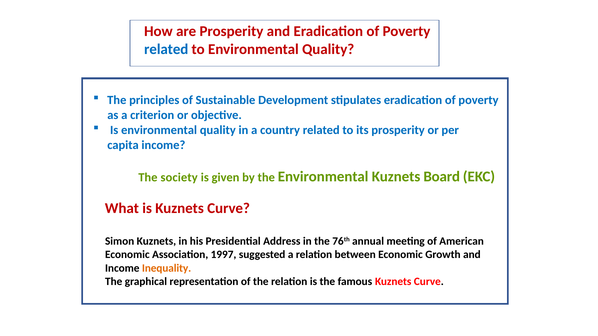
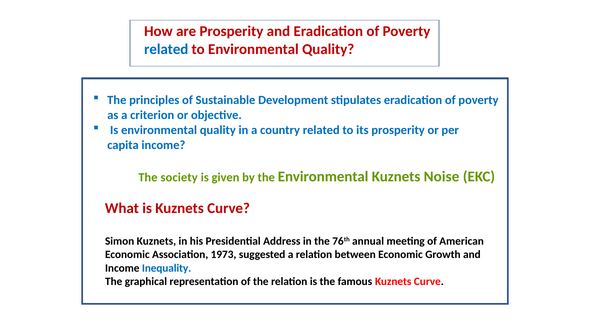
Board: Board -> Noise
1997: 1997 -> 1973
Inequality colour: orange -> blue
